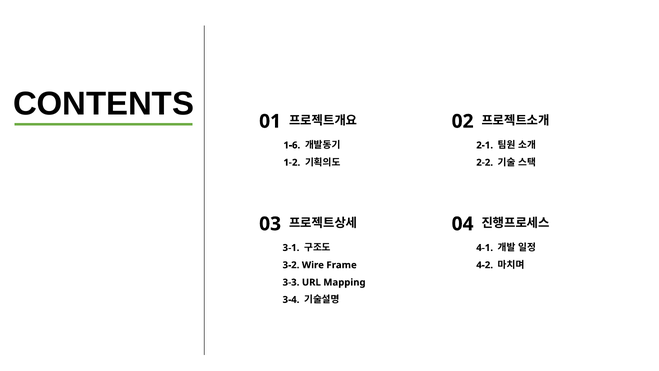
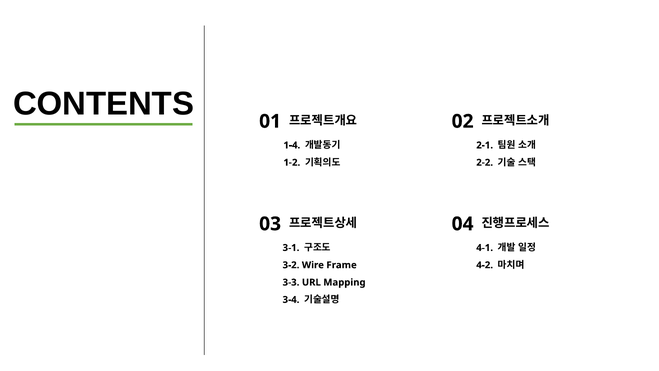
1-6: 1-6 -> 1-4
